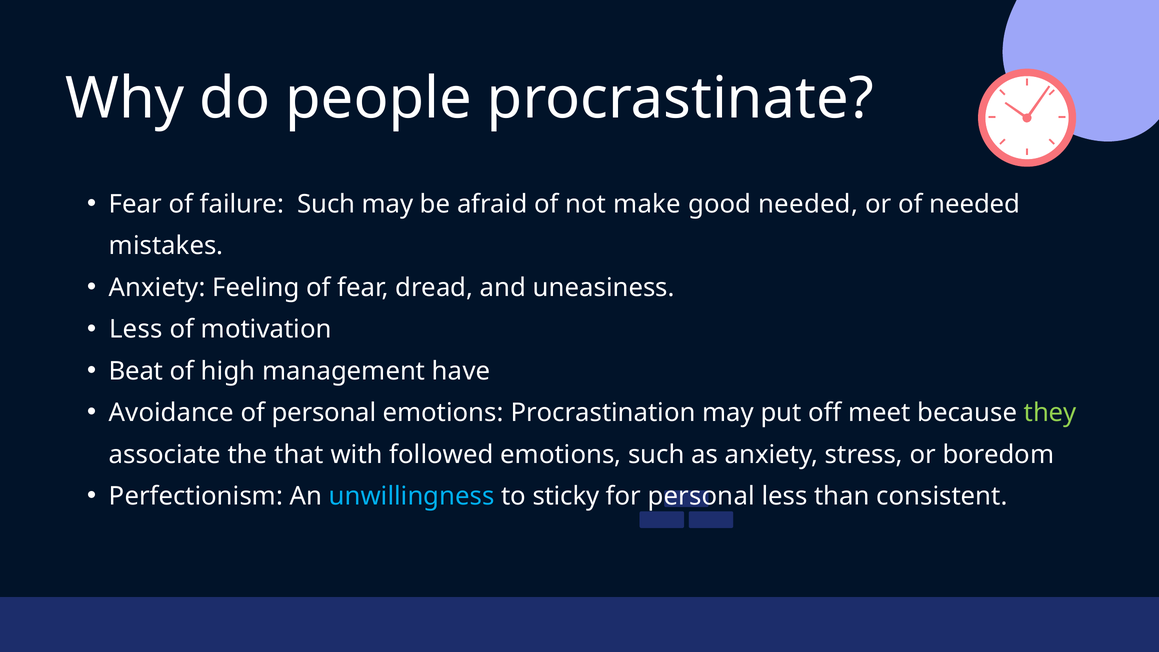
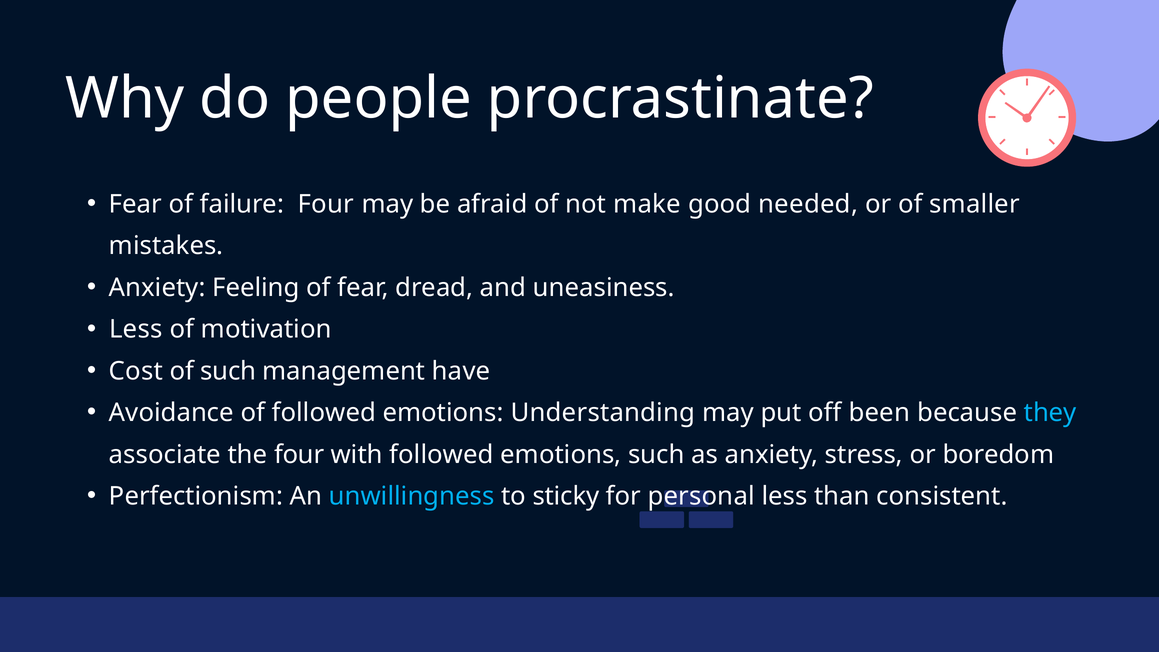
failure Such: Such -> Four
of needed: needed -> smaller
Beat: Beat -> Cost
of high: high -> such
of personal: personal -> followed
Procrastination: Procrastination -> Understanding
meet: meet -> been
they colour: light green -> light blue
the that: that -> four
